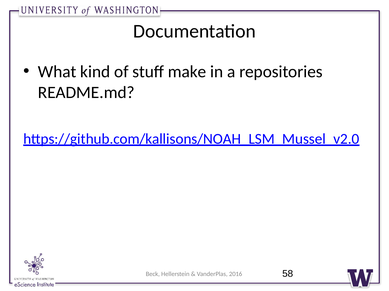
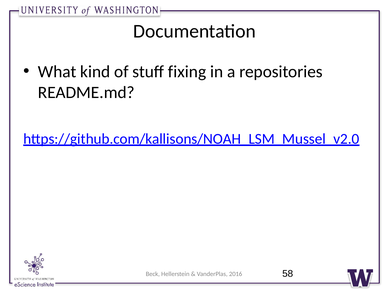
make: make -> fixing
